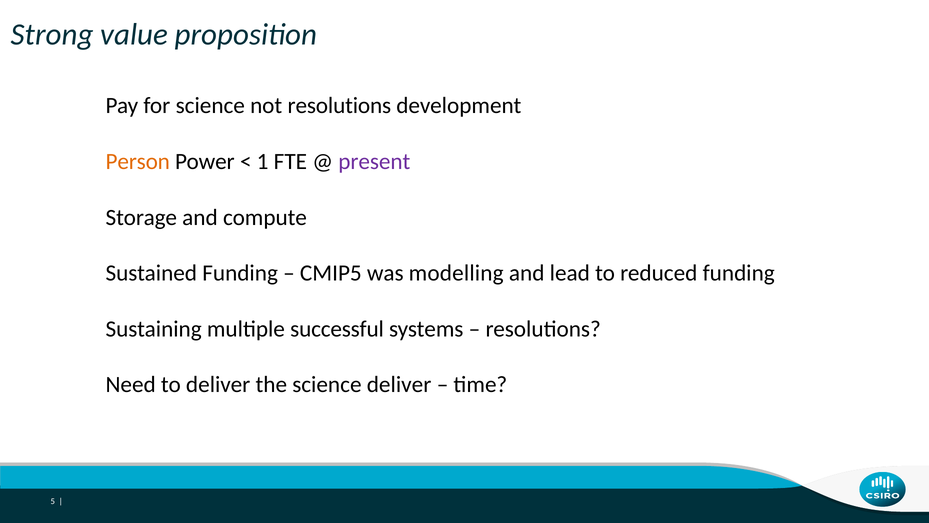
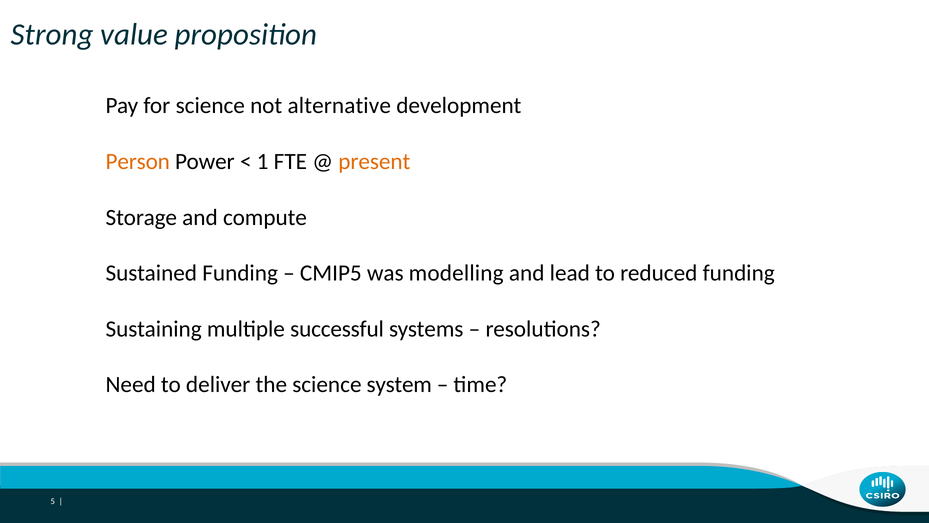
not resolutions: resolutions -> alternative
present colour: purple -> orange
science deliver: deliver -> system
